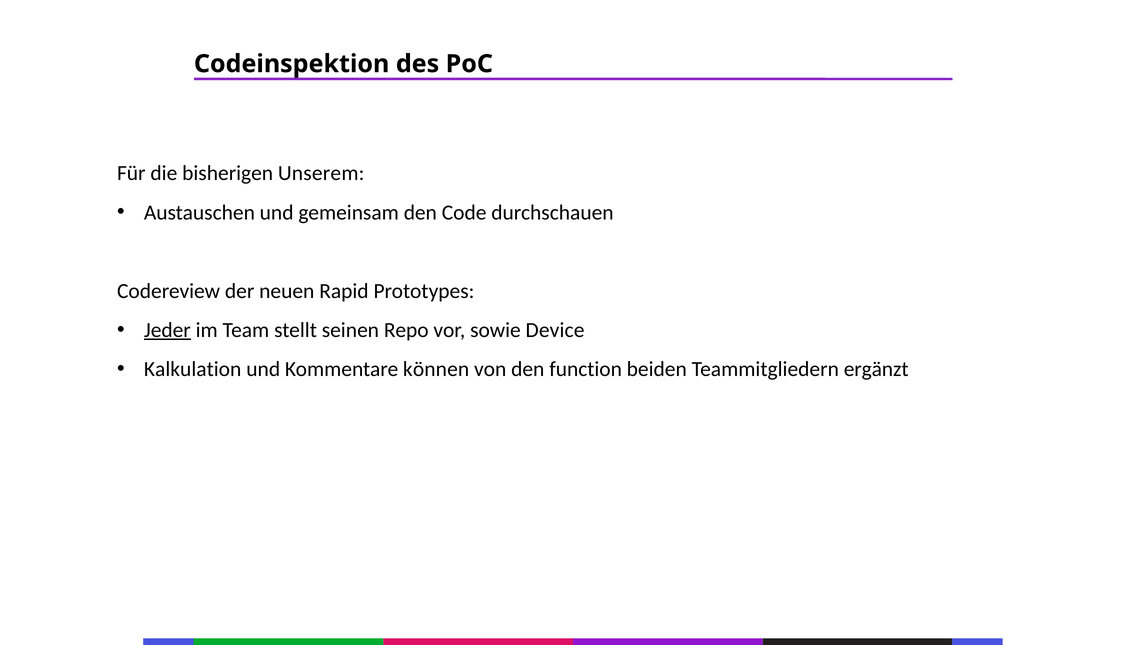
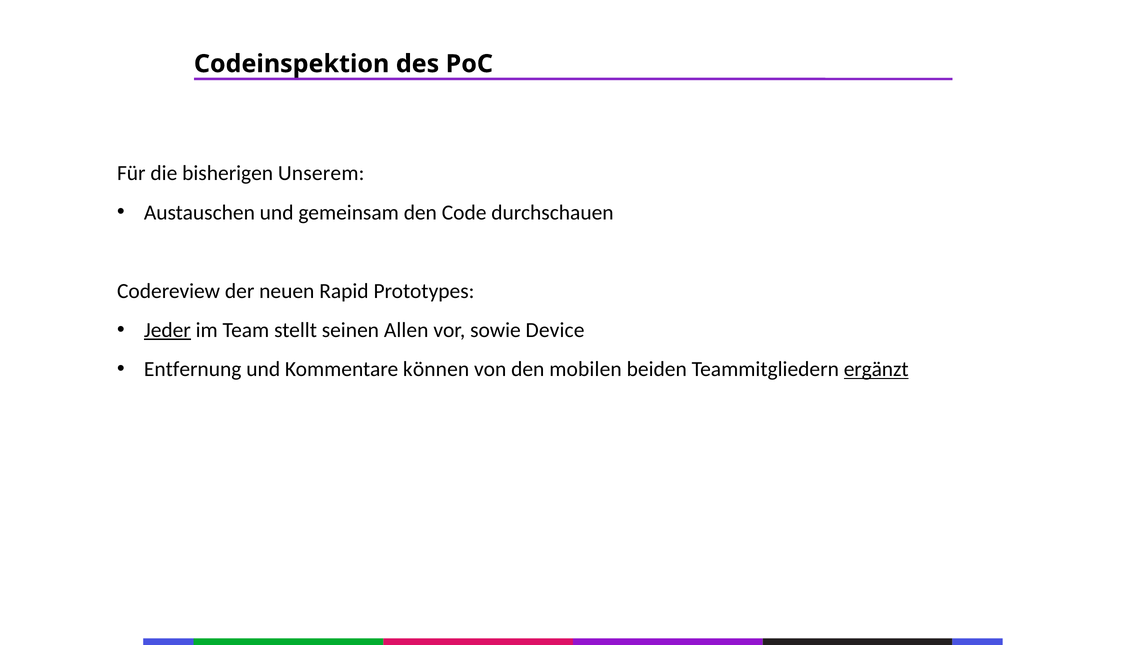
Repo: Repo -> Allen
Kalkulation: Kalkulation -> Entfernung
function: function -> mobilen
ergänzt underline: none -> present
